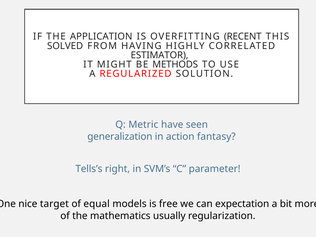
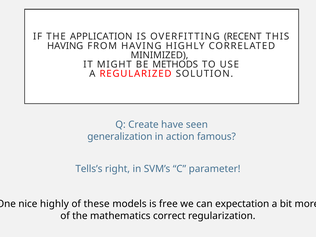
SOLVED at (65, 46): SOLVED -> HAVING
ESTIMATOR: ESTIMATOR -> MINIMIZED
Metric: Metric -> Create
fantasy: fantasy -> famous
nice target: target -> highly
equal: equal -> these
usually: usually -> correct
